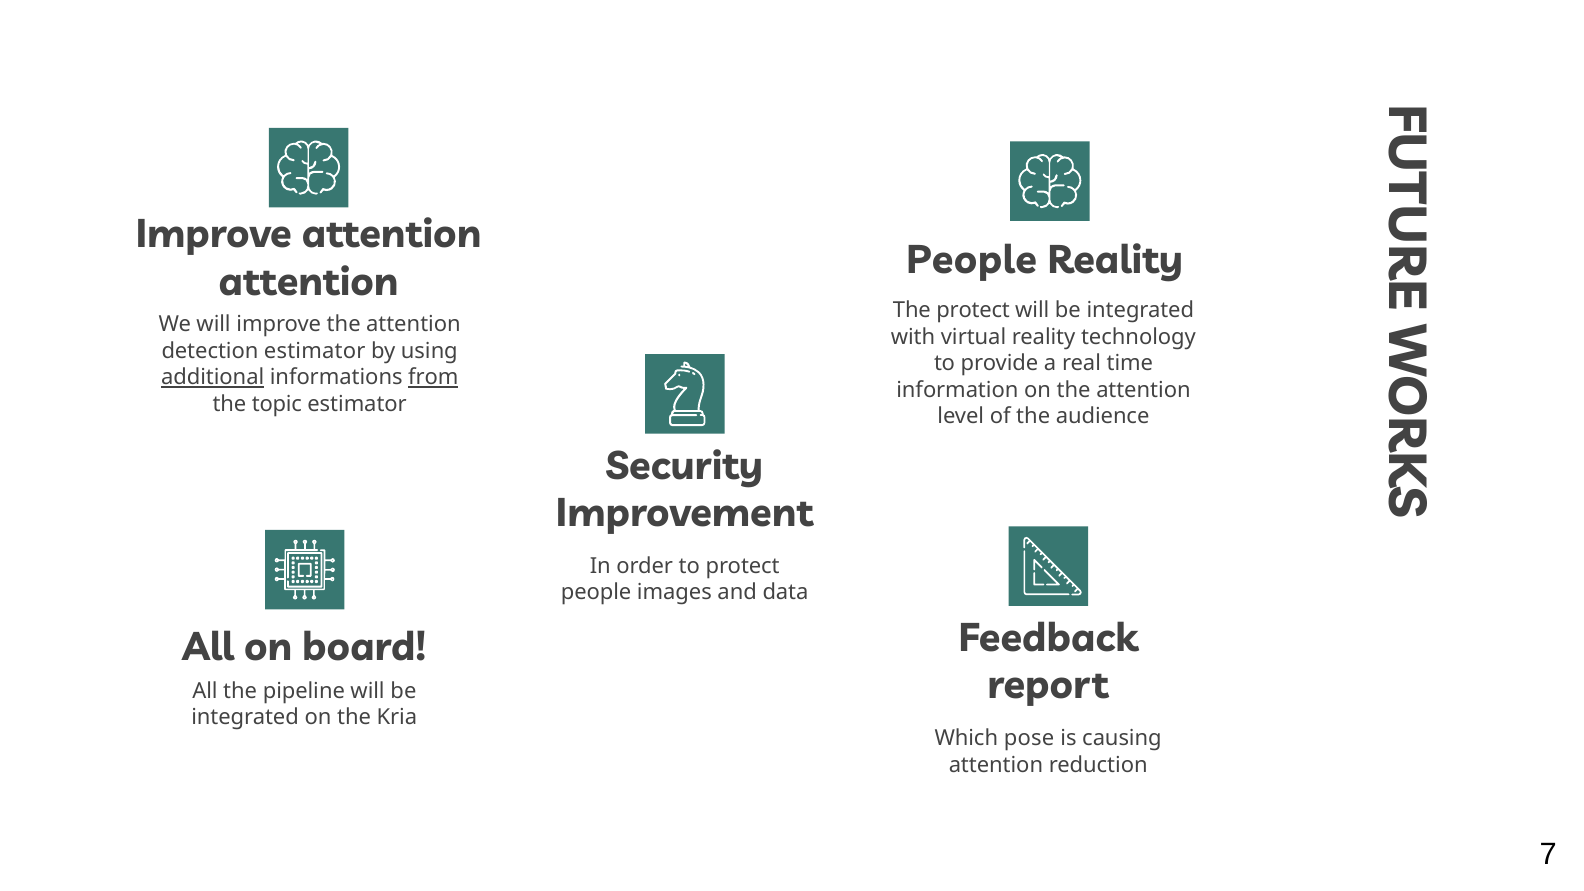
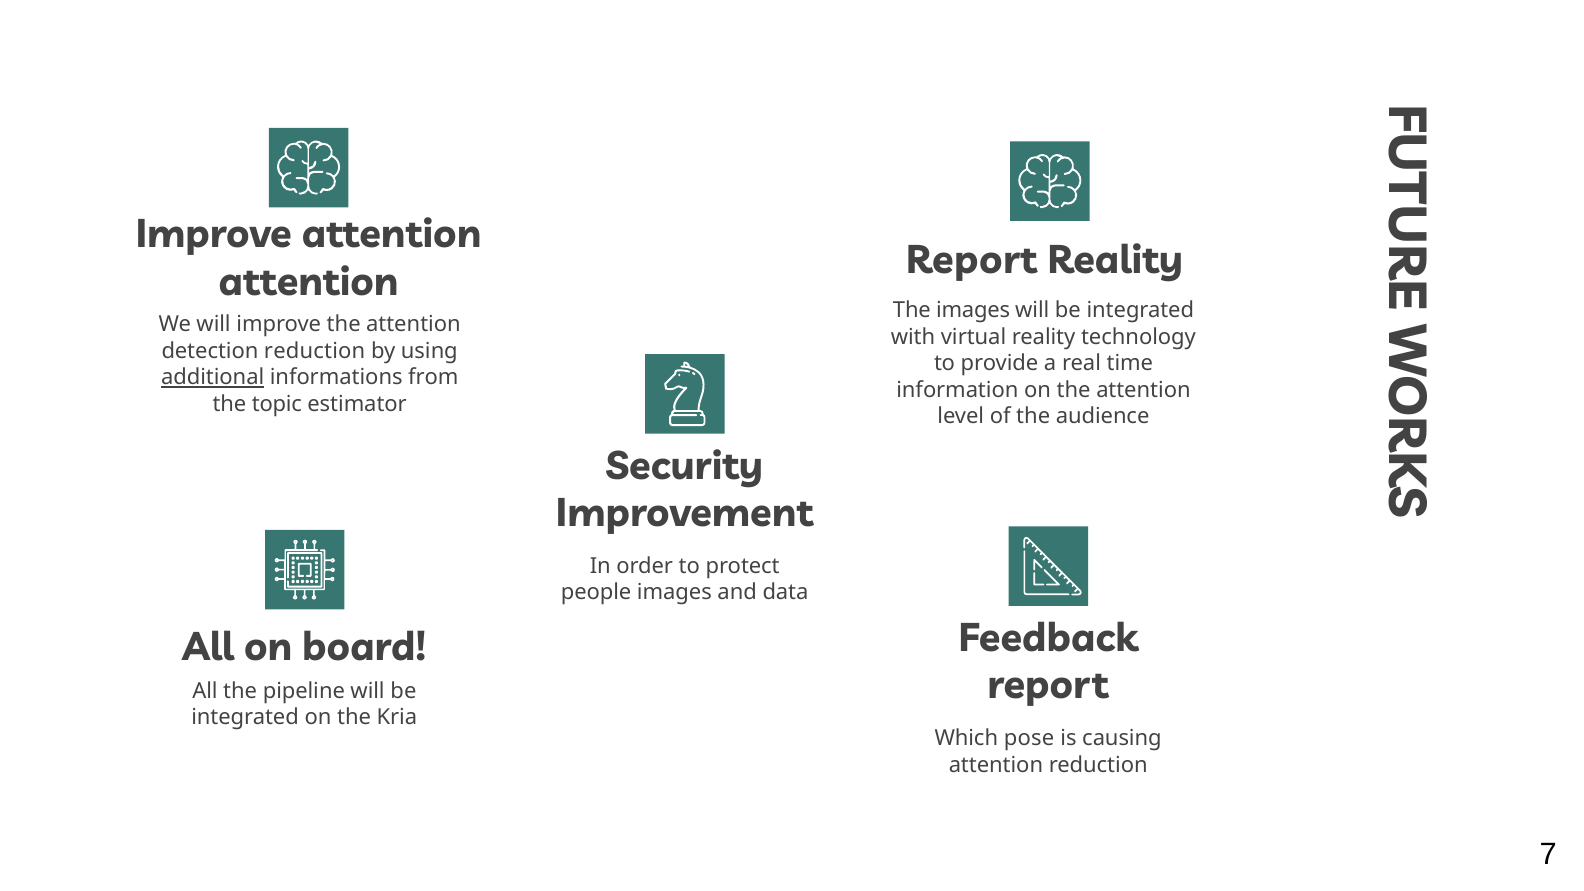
People at (972, 260): People -> Report
The protect: protect -> images
detection estimator: estimator -> reduction
from underline: present -> none
